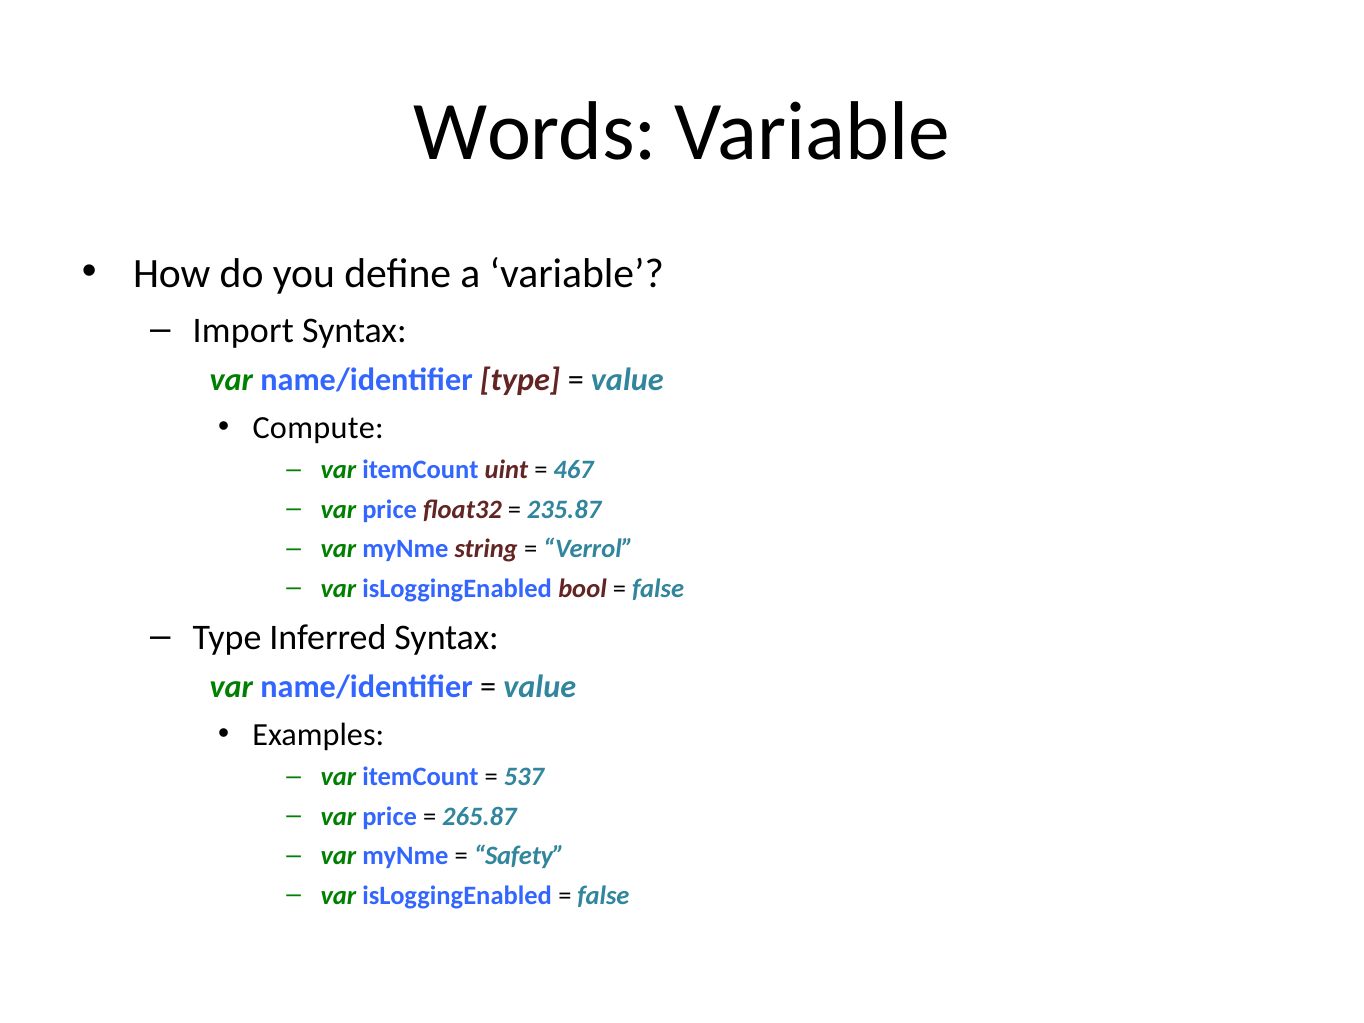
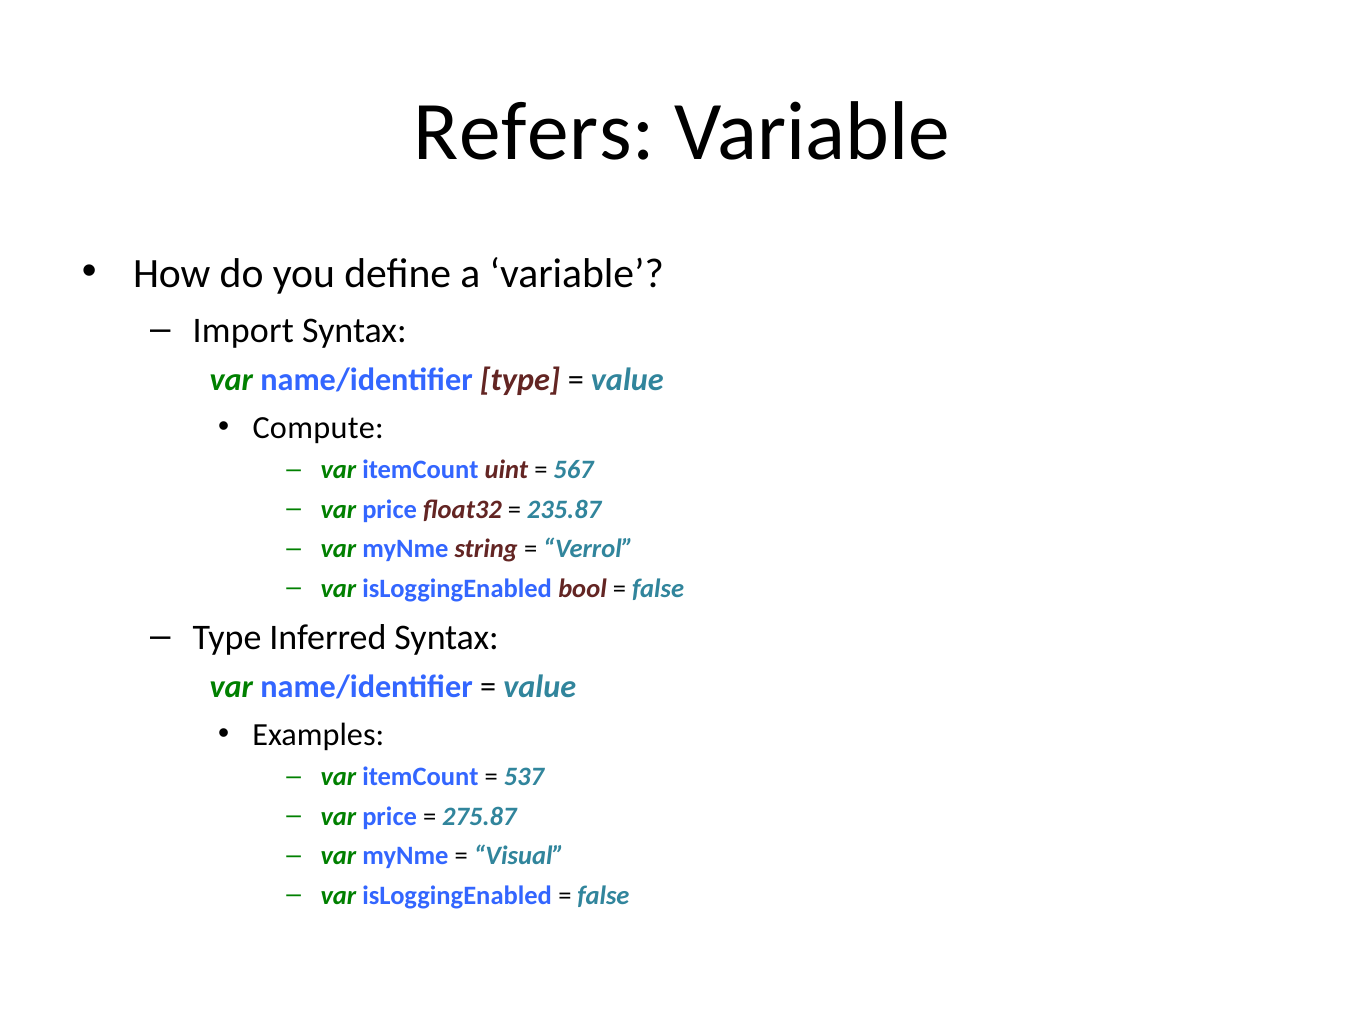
Words: Words -> Refers
467: 467 -> 567
265.87: 265.87 -> 275.87
Safety: Safety -> Visual
